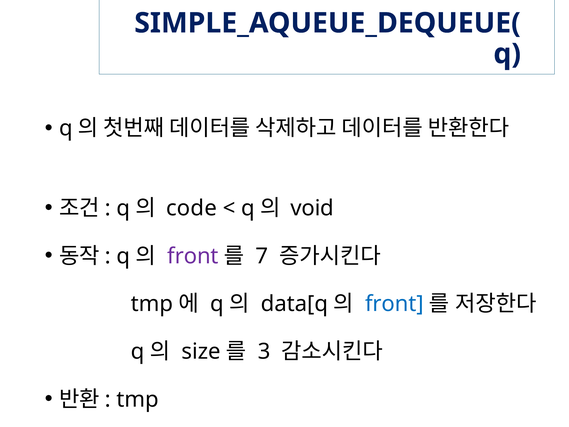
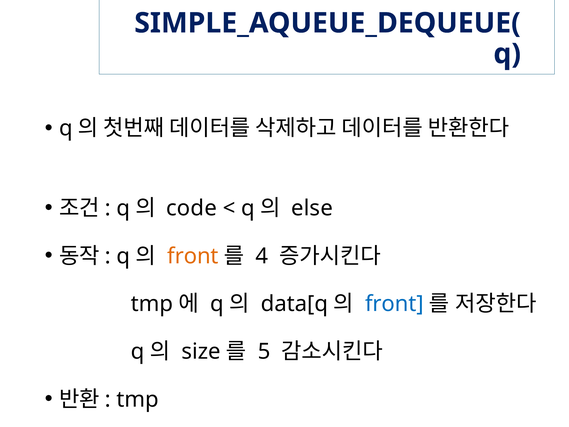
void: void -> else
front at (193, 256) colour: purple -> orange
7: 7 -> 4
3: 3 -> 5
